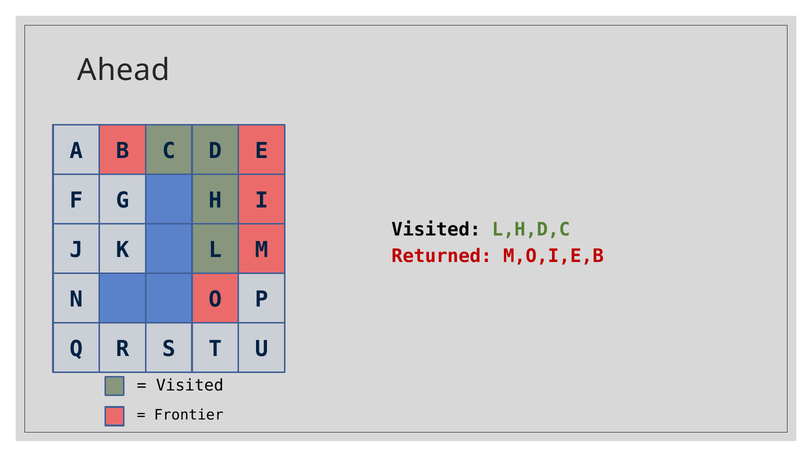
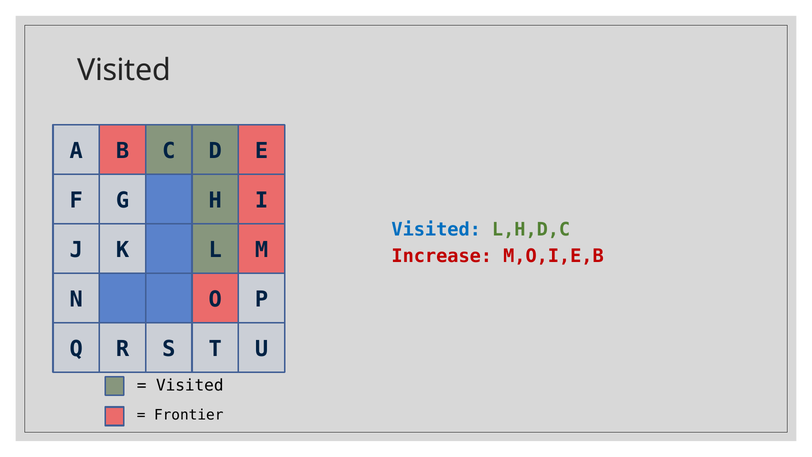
Ahead at (124, 70): Ahead -> Visited
Visited at (436, 229) colour: black -> blue
Returned: Returned -> Increase
